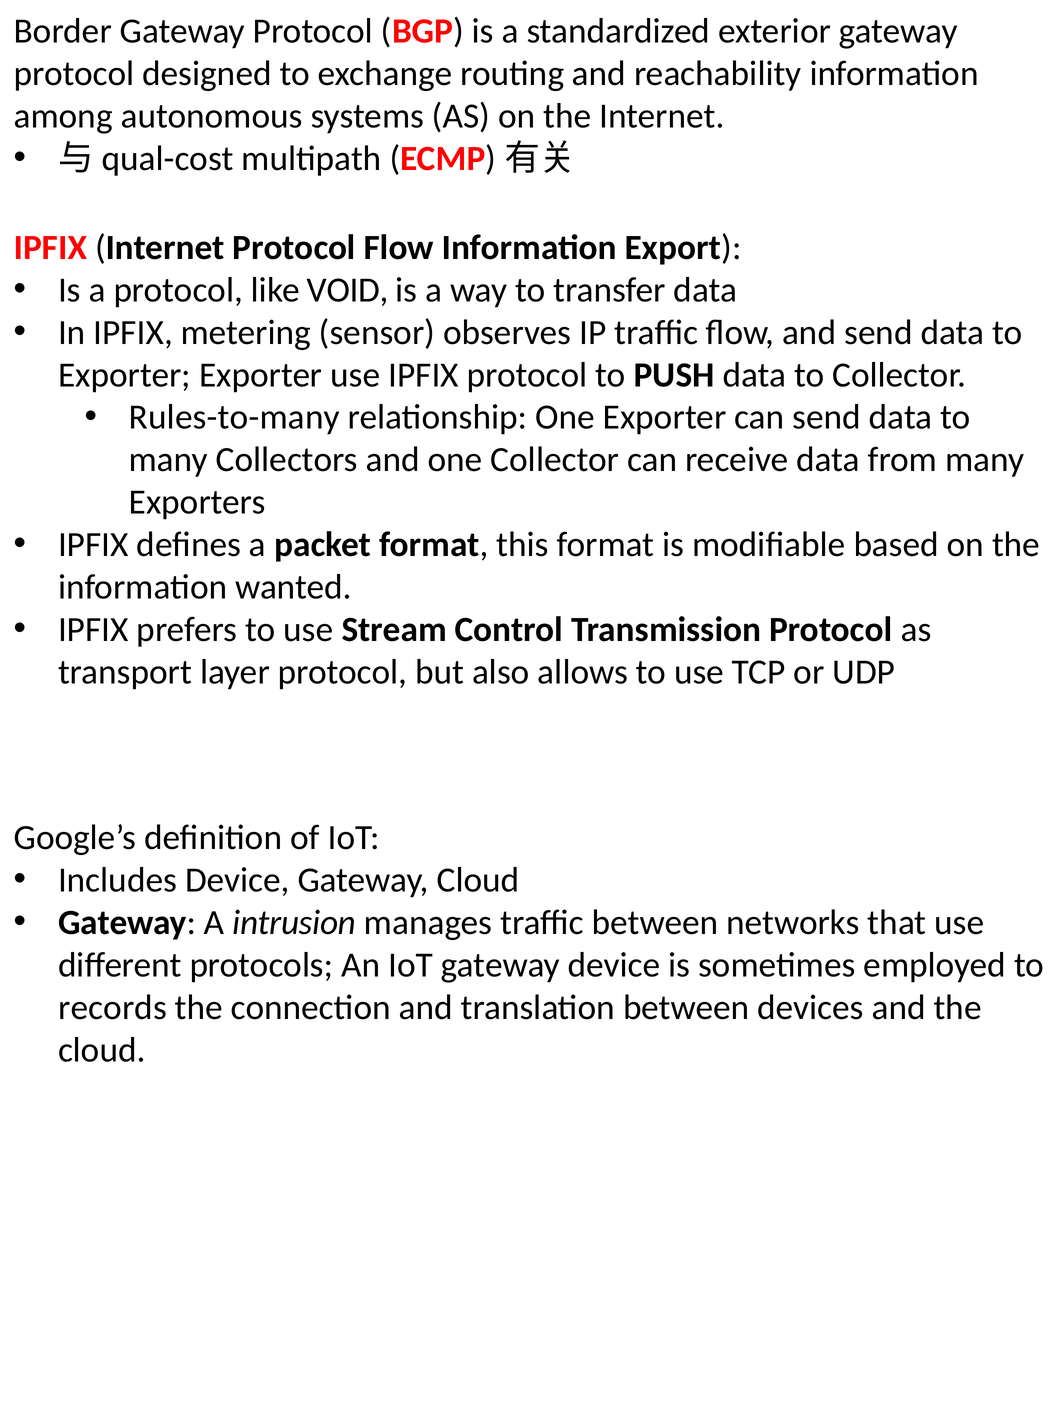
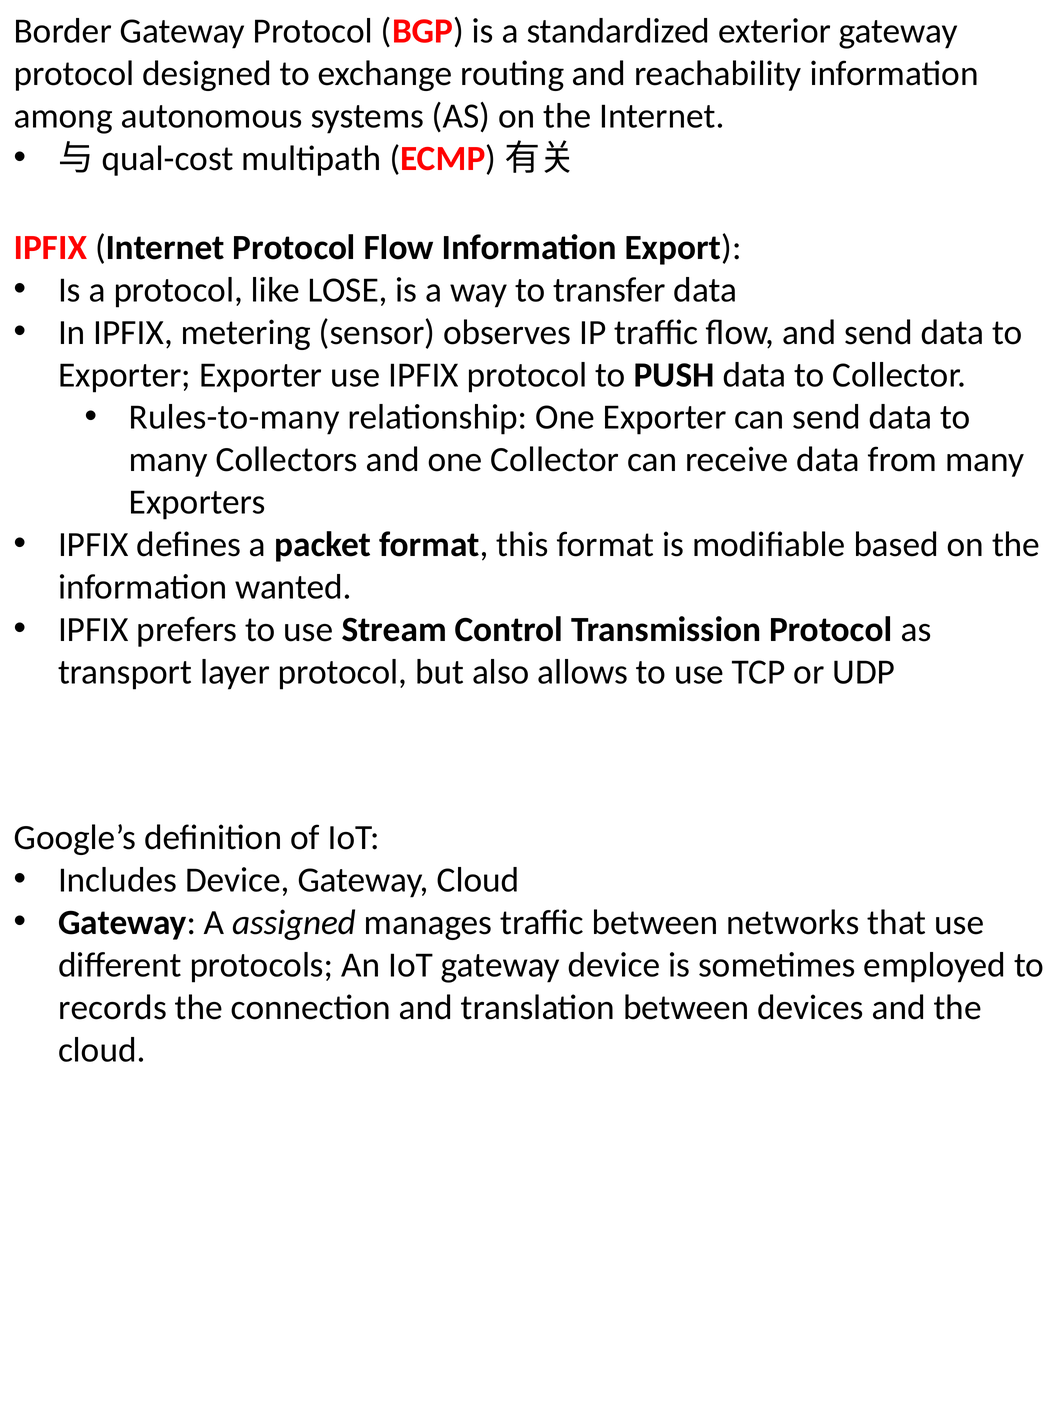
VOID: VOID -> LOSE
intrusion: intrusion -> assigned
